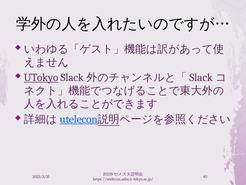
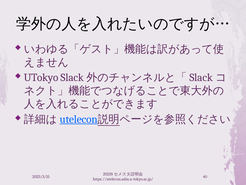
UTokyo underline: present -> none
